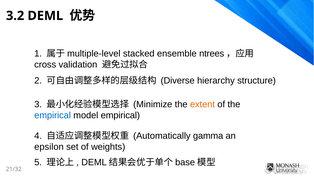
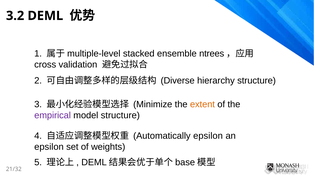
empirical at (53, 115) colour: blue -> purple
model empirical: empirical -> structure
Automatically gamma: gamma -> epsilon
